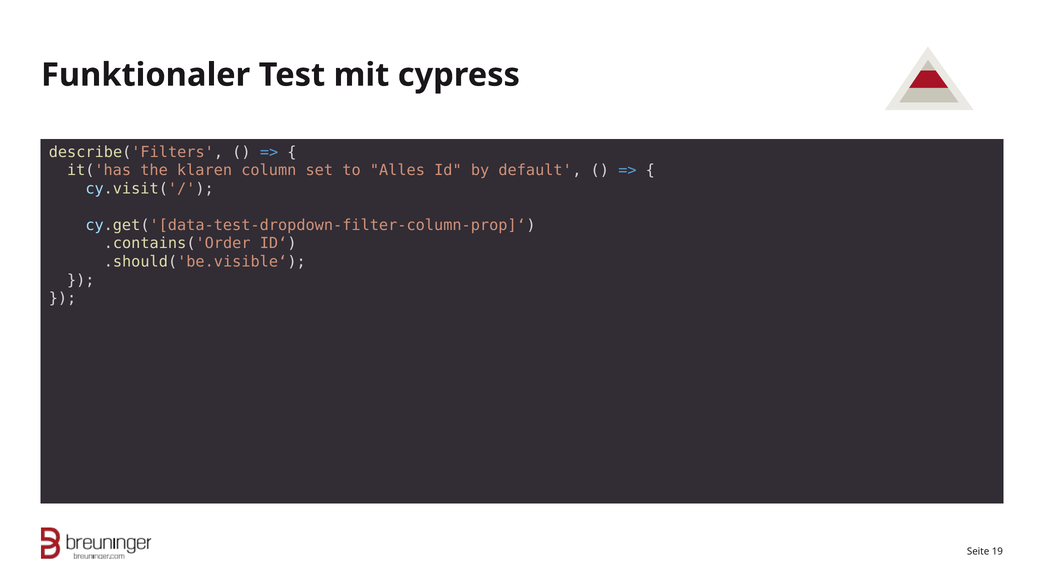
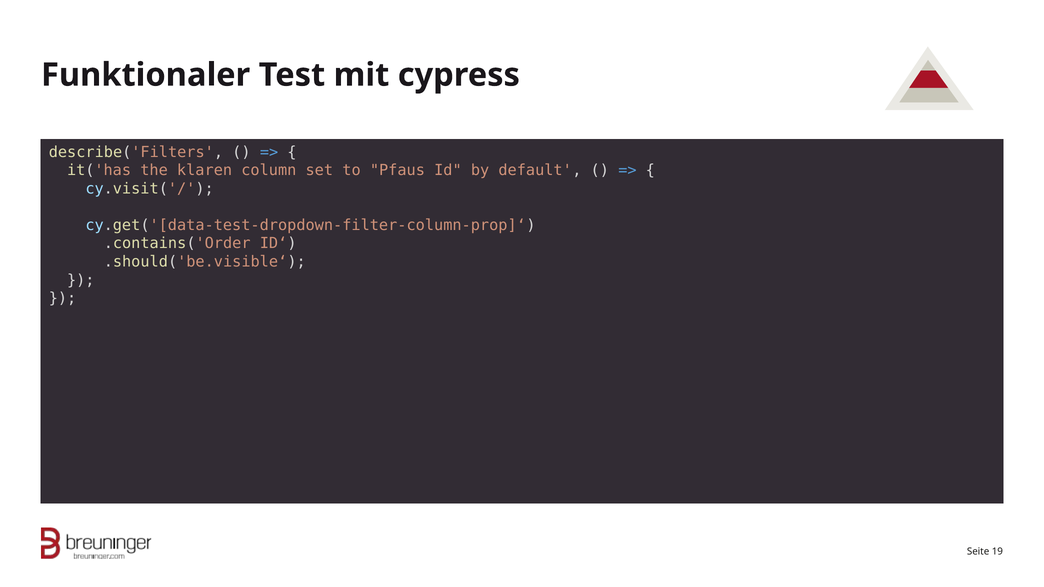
Alles: Alles -> Pfaus
